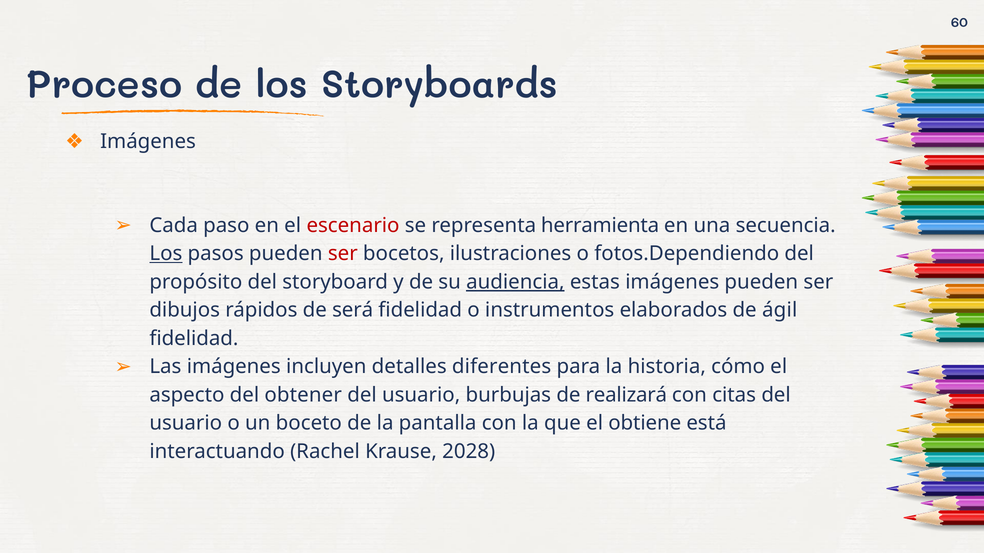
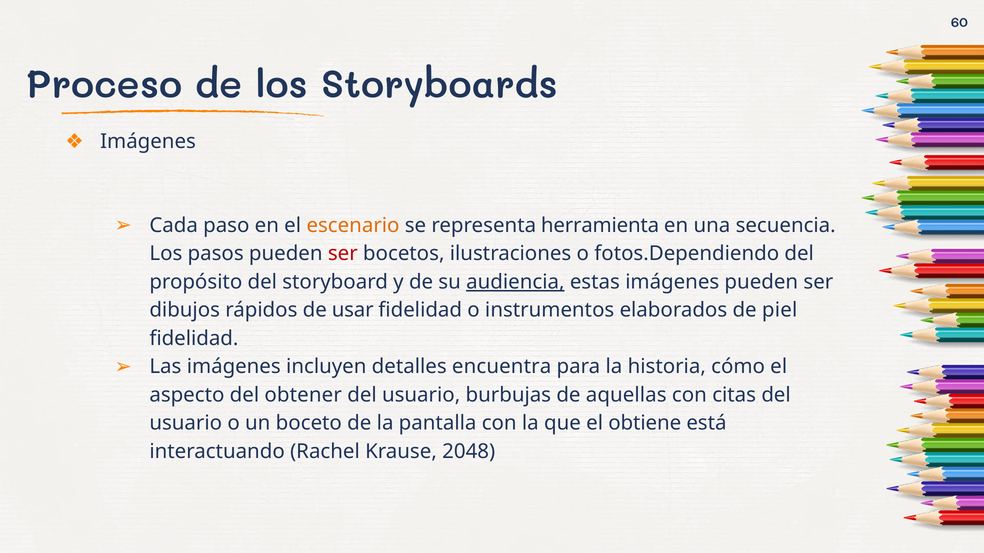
escenario colour: red -> orange
Los at (166, 254) underline: present -> none
será: será -> usar
ágil: ágil -> piel
diferentes: diferentes -> encuentra
realizará: realizará -> aquellas
2028: 2028 -> 2048
